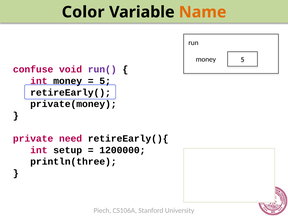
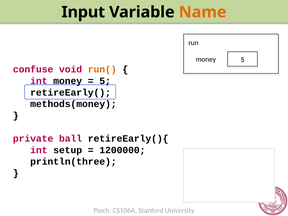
Color: Color -> Input
run( colour: purple -> orange
private(money: private(money -> methods(money
need: need -> ball
